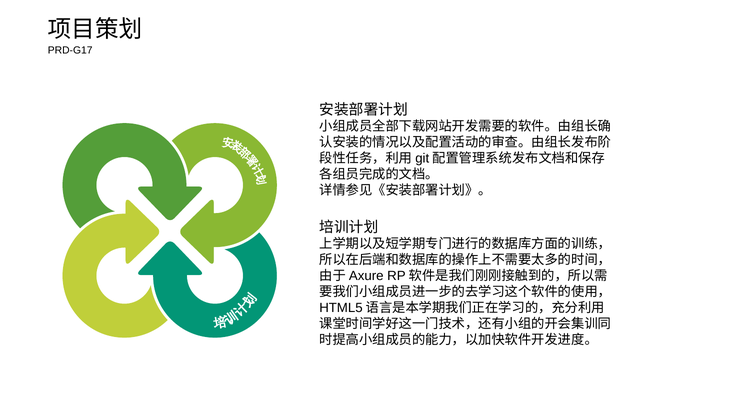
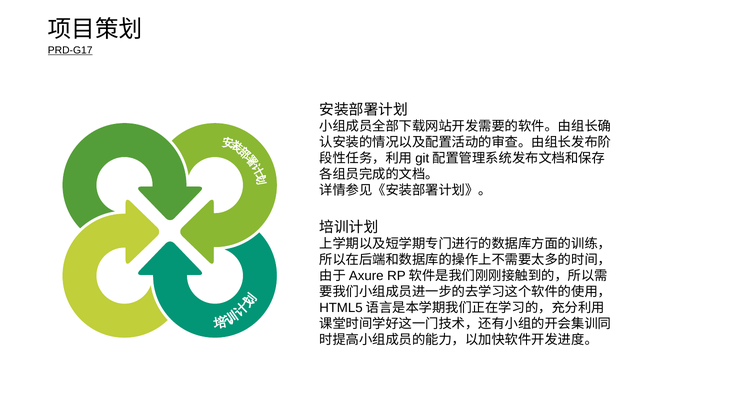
PRD-G17 underline: none -> present
